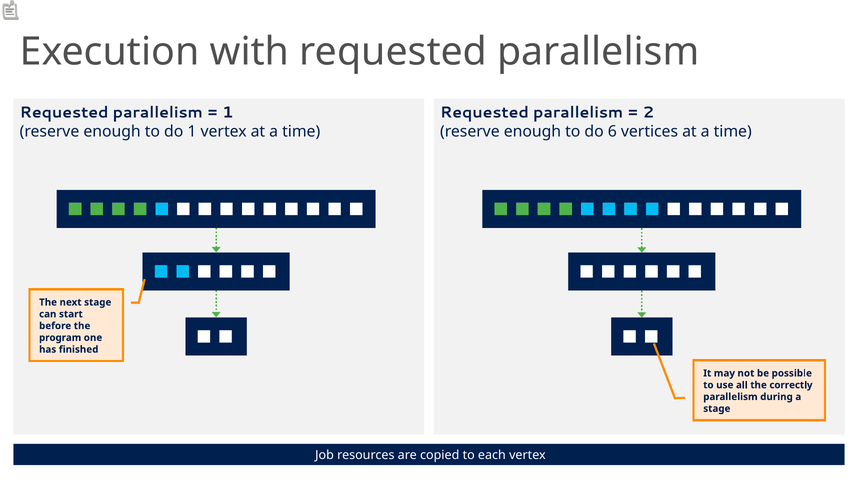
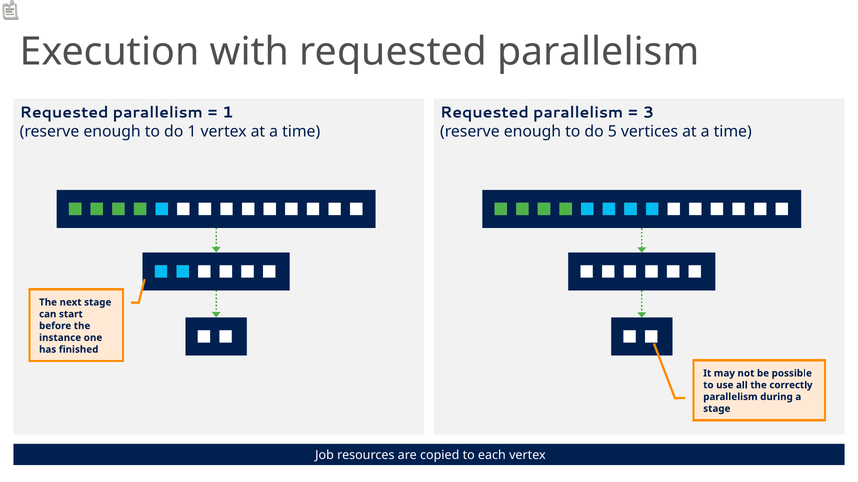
2: 2 -> 3
6: 6 -> 5
program: program -> instance
